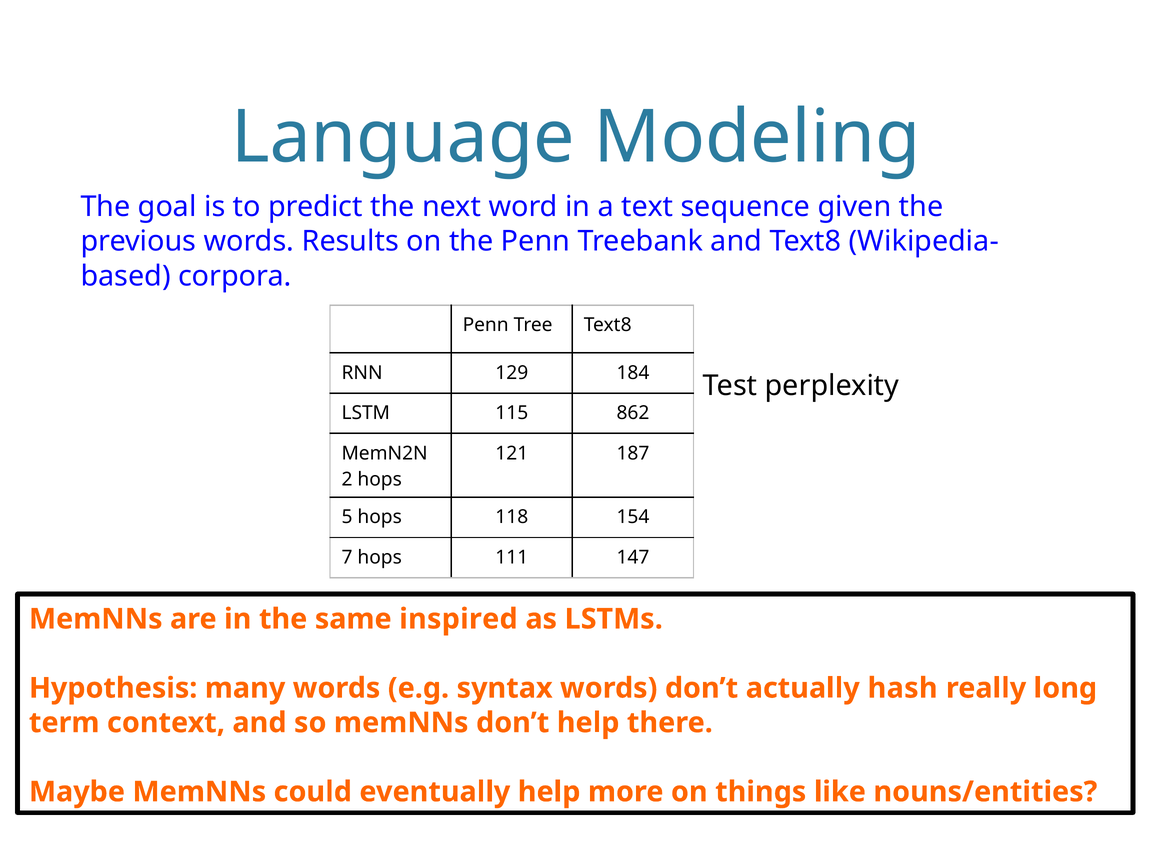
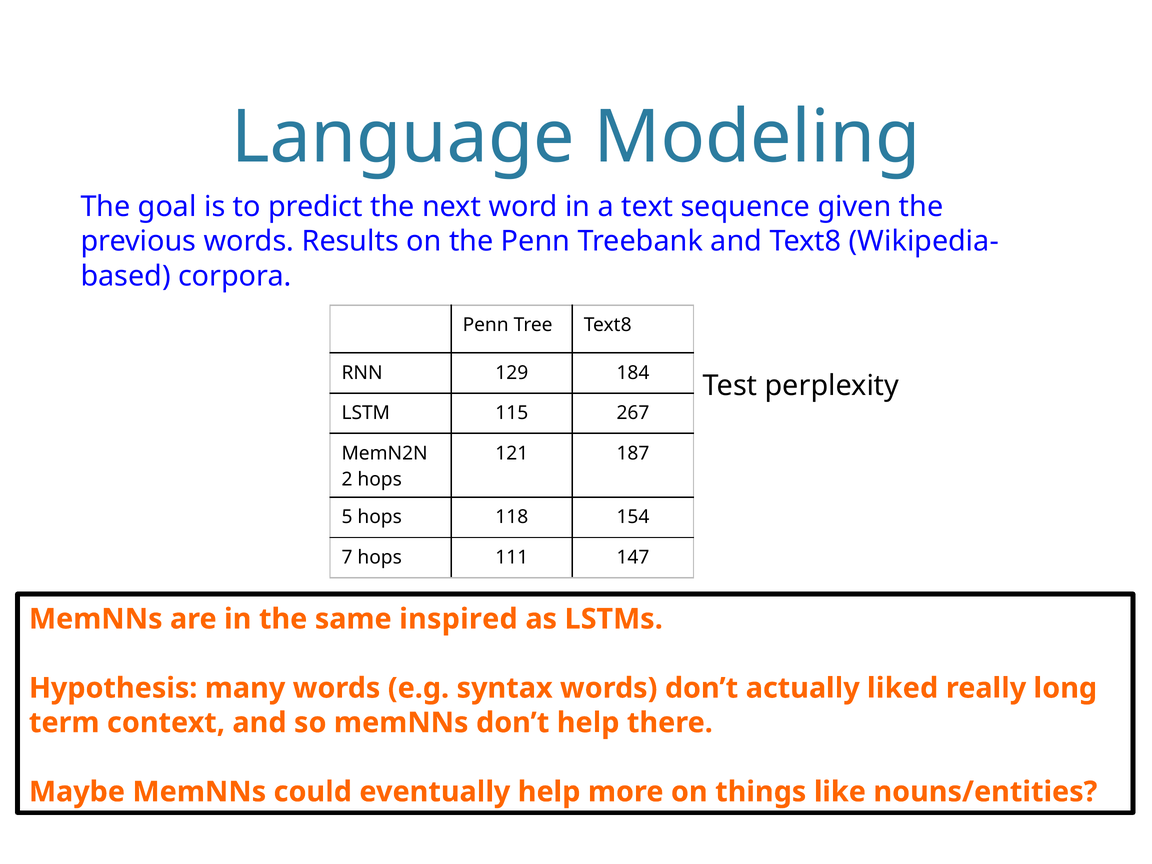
862: 862 -> 267
hash: hash -> liked
